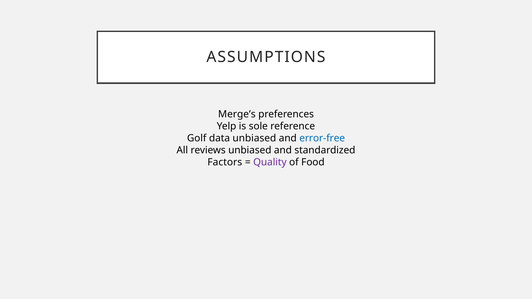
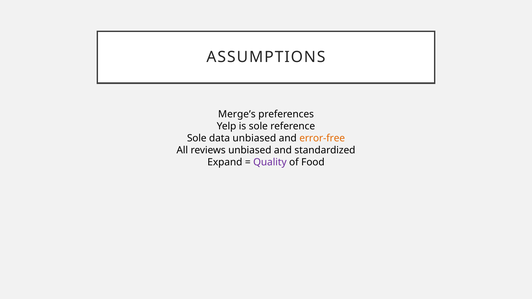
Golf at (197, 138): Golf -> Sole
error-free colour: blue -> orange
Factors: Factors -> Expand
